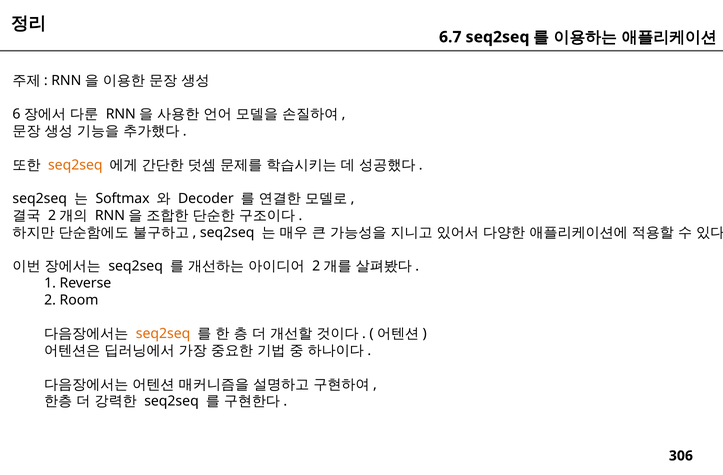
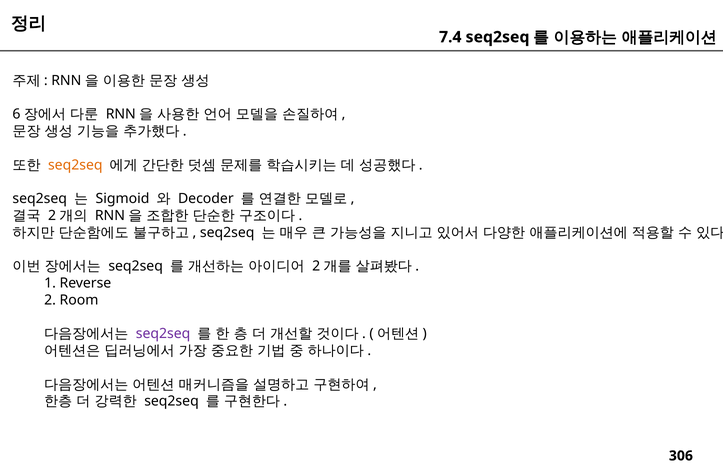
6.7: 6.7 -> 7.4
Softmax: Softmax -> Sigmoid
seq2seq at (163, 334) colour: orange -> purple
